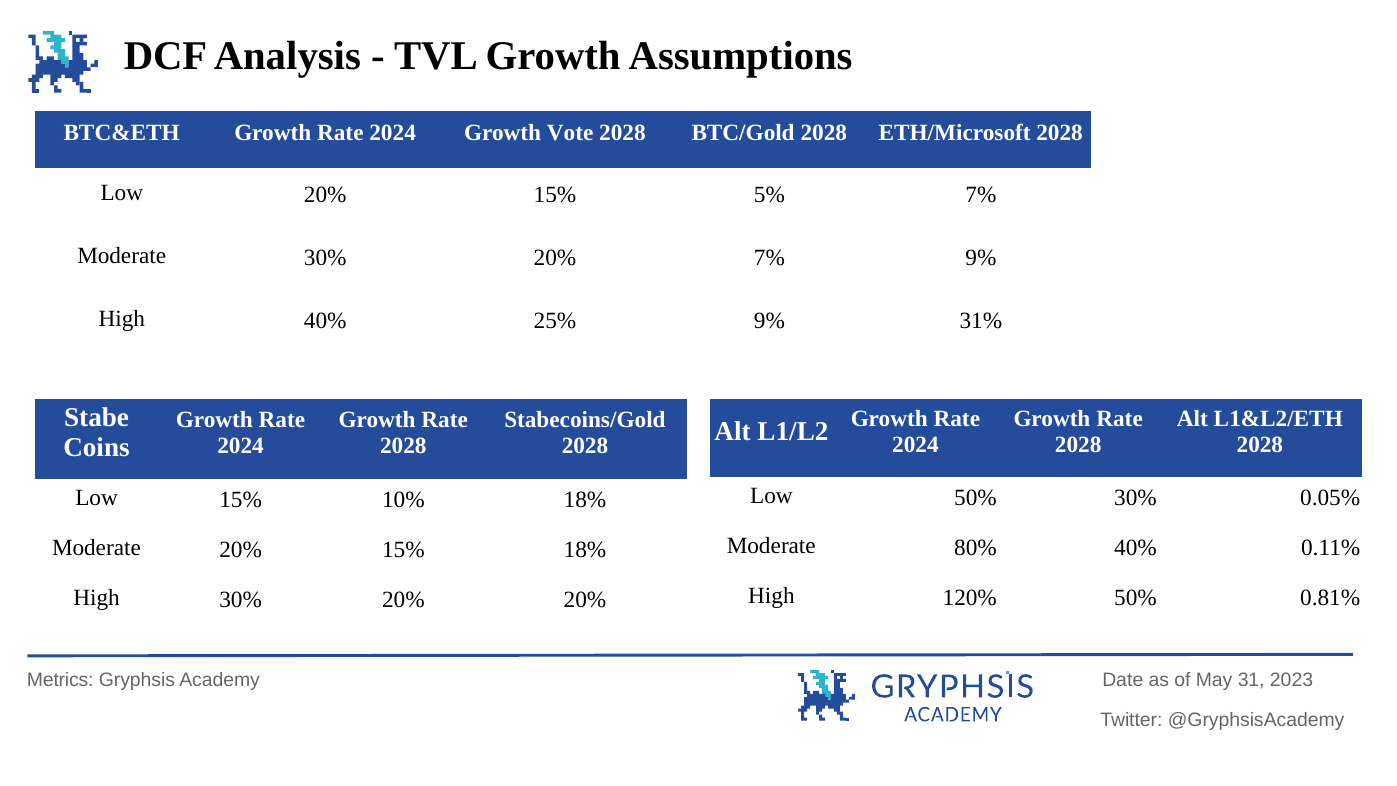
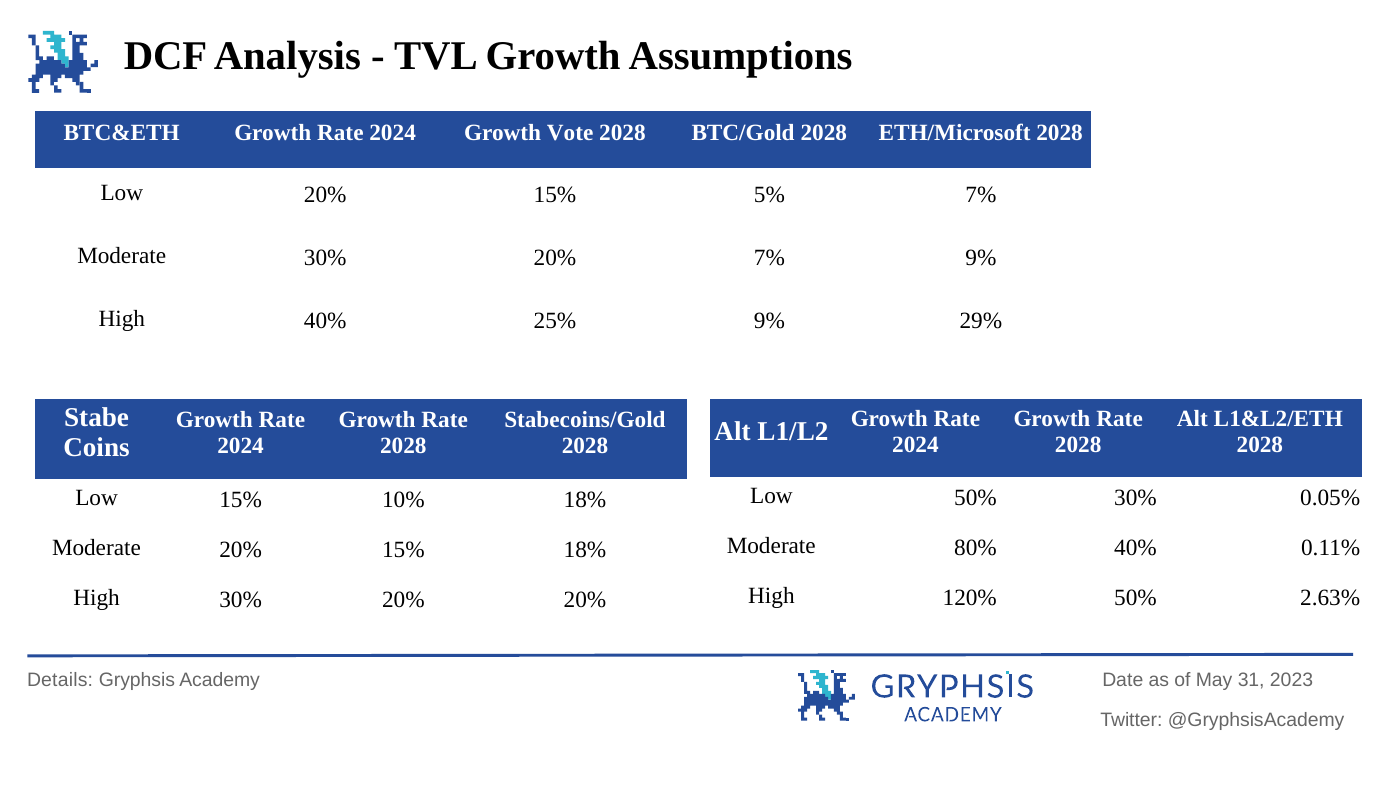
31%: 31% -> 29%
0.81%: 0.81% -> 2.63%
Metrics: Metrics -> Details
